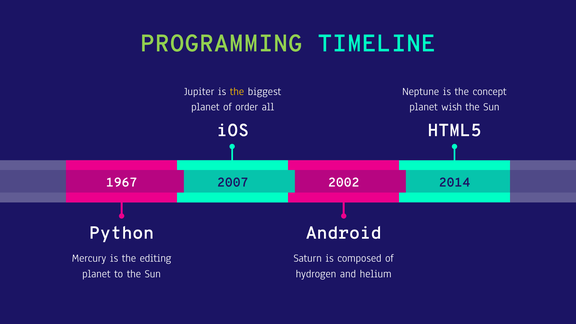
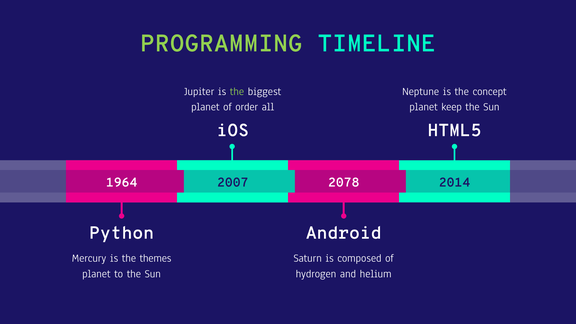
the at (237, 91) colour: yellow -> light green
wish: wish -> keep
1967: 1967 -> 1964
2002: 2002 -> 2078
editing: editing -> themes
